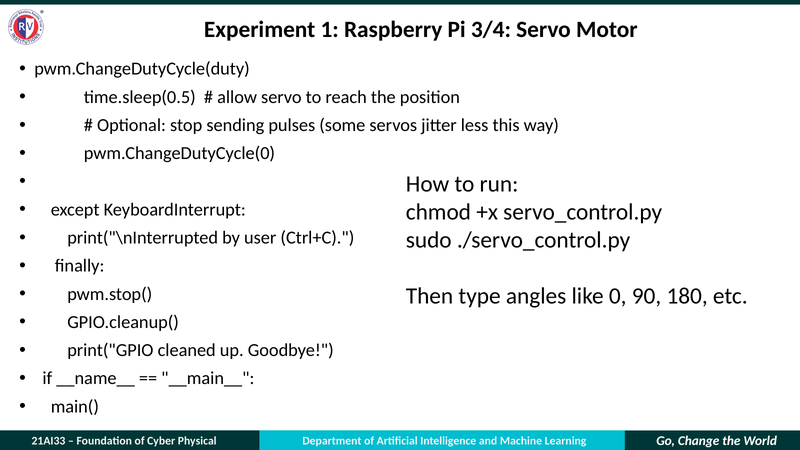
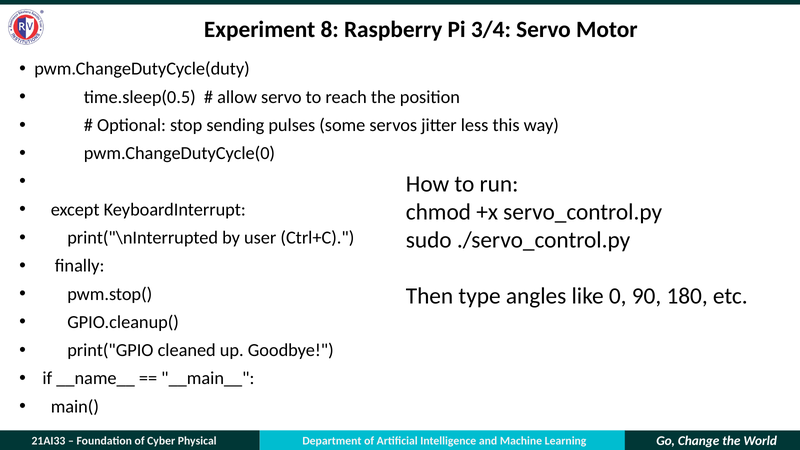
1: 1 -> 8
